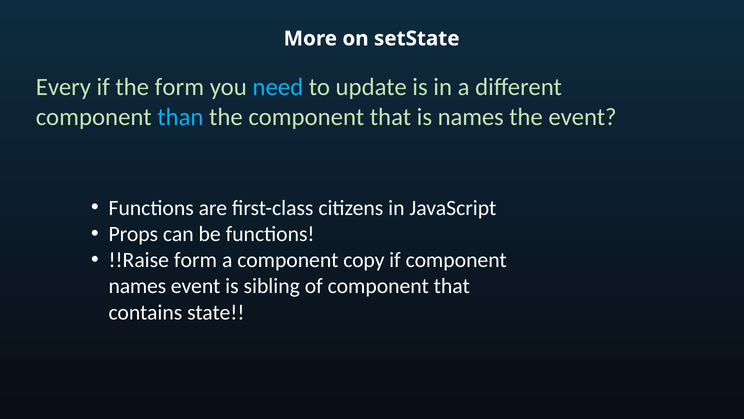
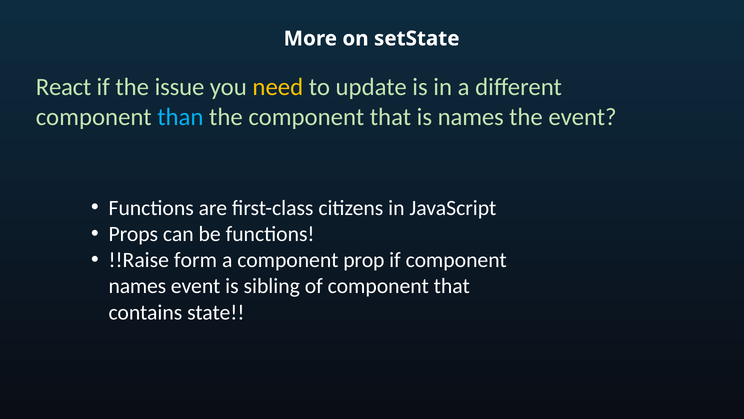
Every: Every -> React
the form: form -> issue
need colour: light blue -> yellow
copy: copy -> prop
